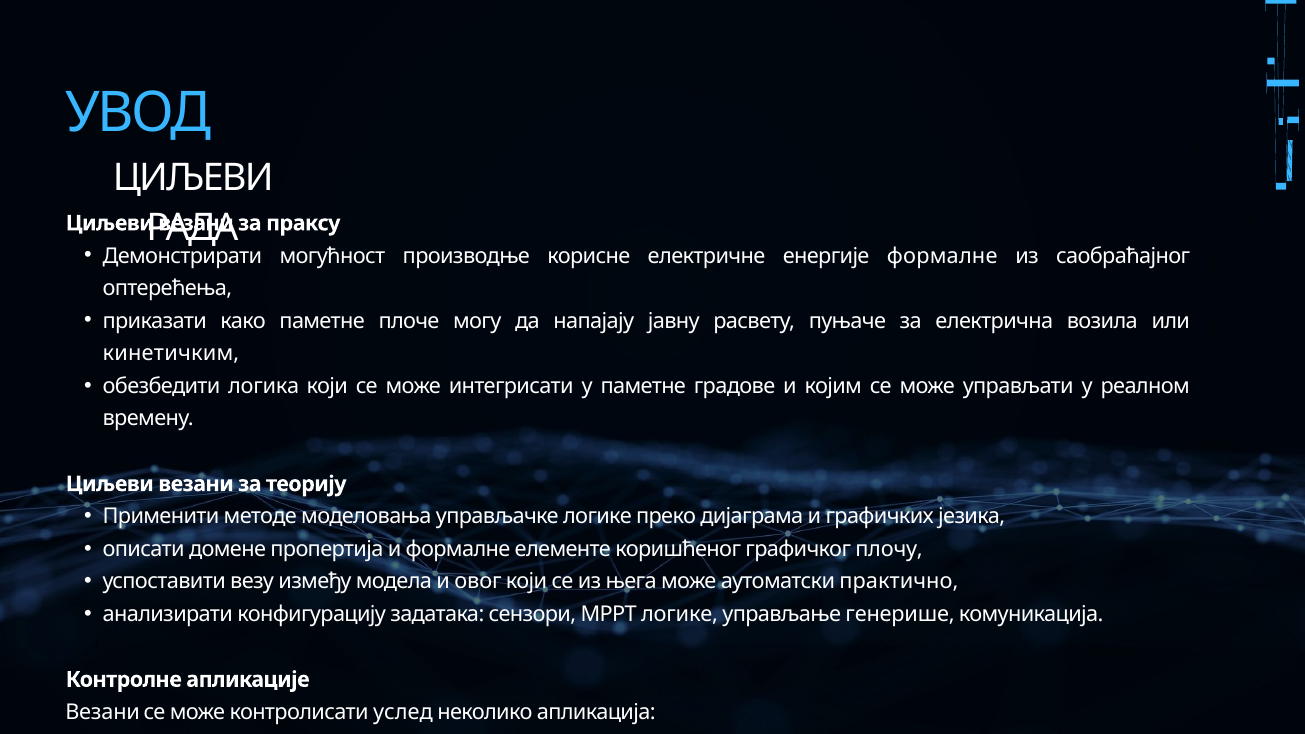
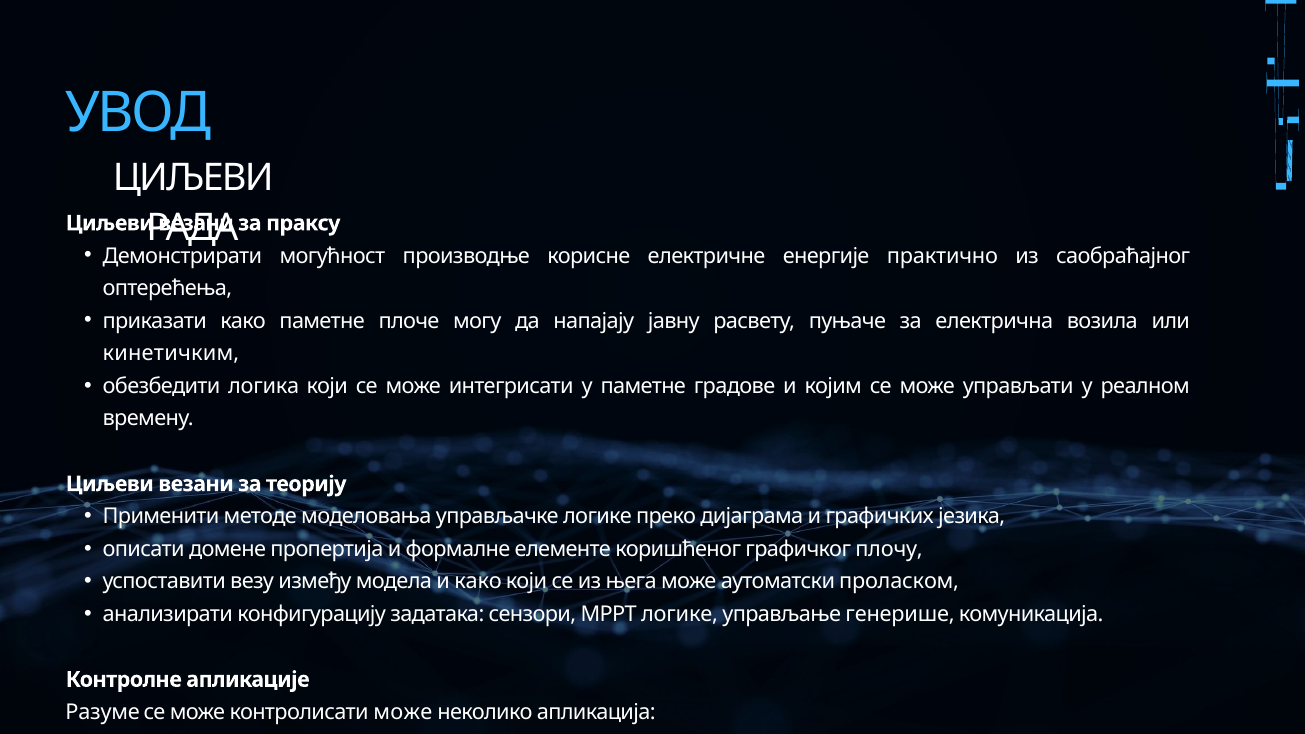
енергије формалне: формалне -> практично
и овог: овог -> како
практично: практично -> проласком
Везани at (103, 712): Везани -> Разуме
контролисати услед: услед -> може
